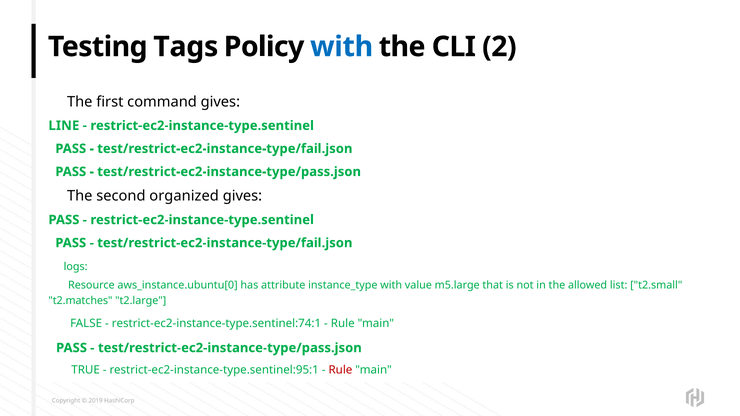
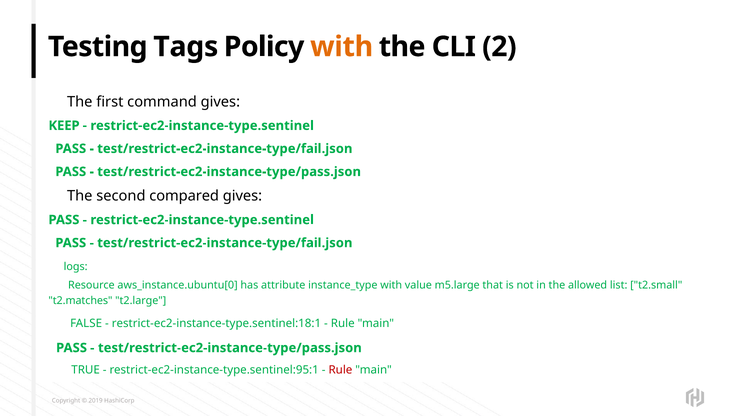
with at (342, 47) colour: blue -> orange
LINE: LINE -> KEEP
organized: organized -> compared
restrict-ec2-instance-type.sentinel:74:1: restrict-ec2-instance-type.sentinel:74:1 -> restrict-ec2-instance-type.sentinel:18:1
